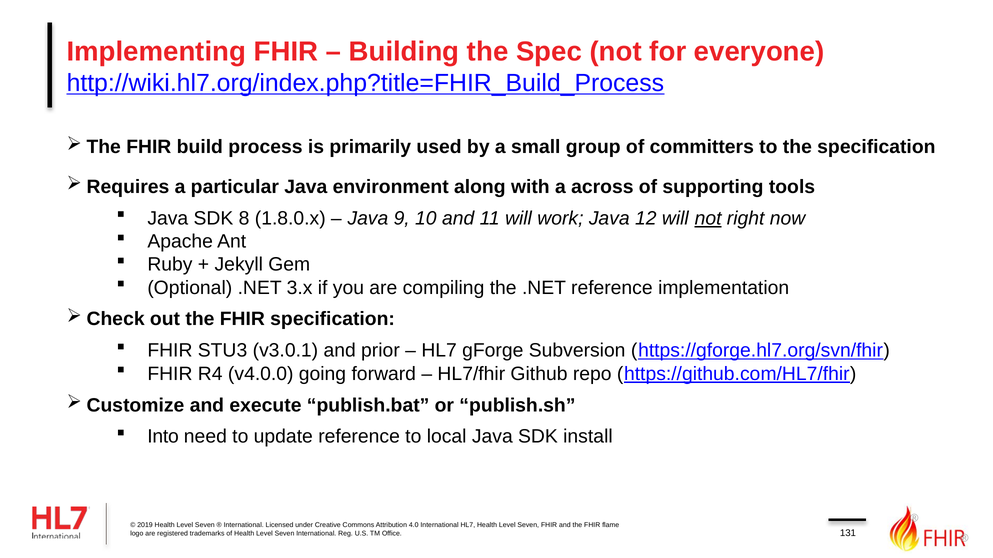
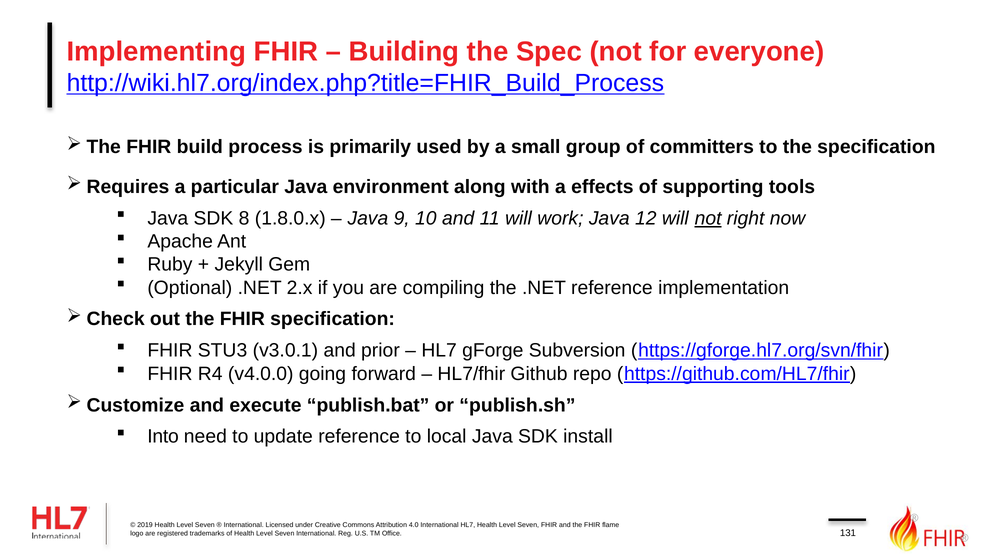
across: across -> effects
3.x: 3.x -> 2.x
